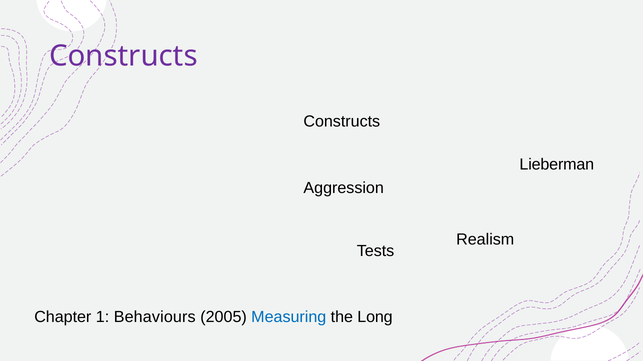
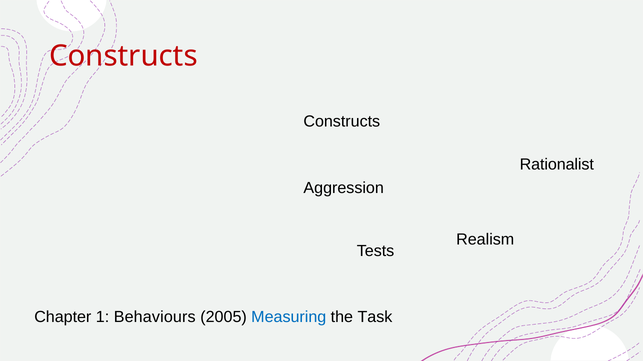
Constructs at (123, 56) colour: purple -> red
Lieberman: Lieberman -> Rationalist
Long: Long -> Task
